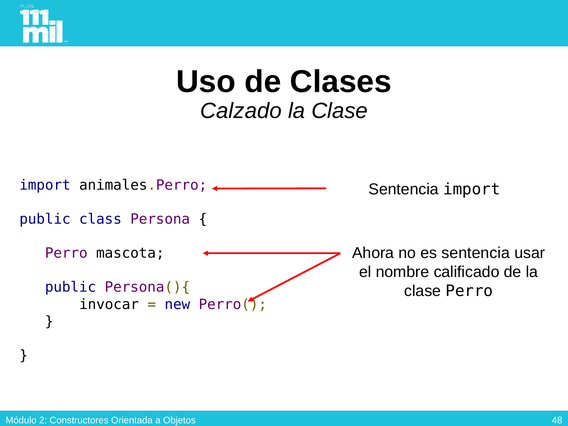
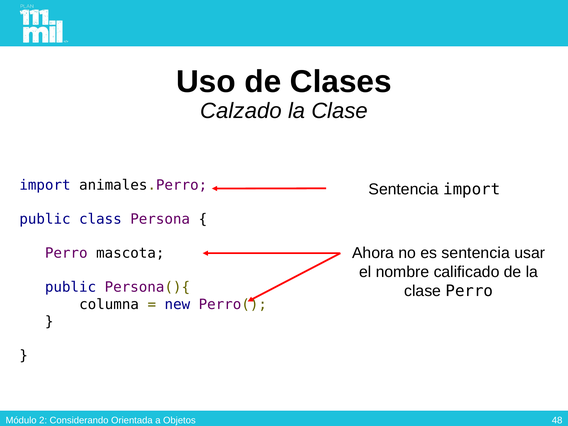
invocar: invocar -> columna
Constructores: Constructores -> Considerando
